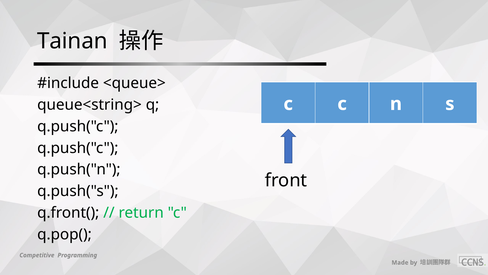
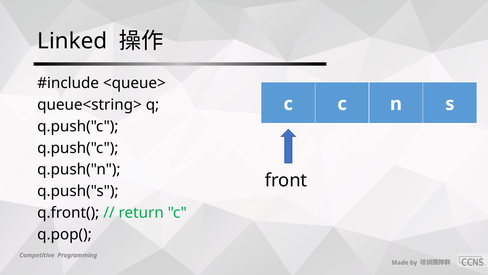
Tainan: Tainan -> Linked
